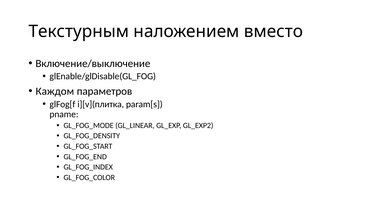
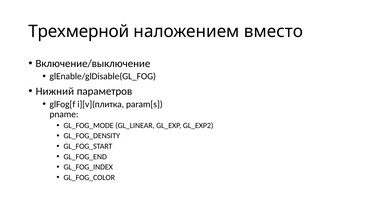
Текстурным: Текстурным -> Трехмерной
Каждом: Каждом -> Нижний
